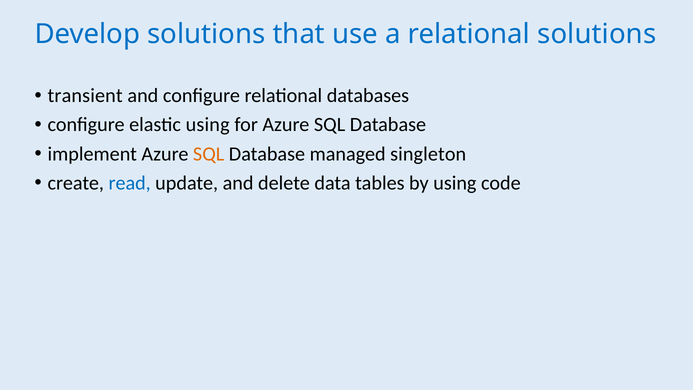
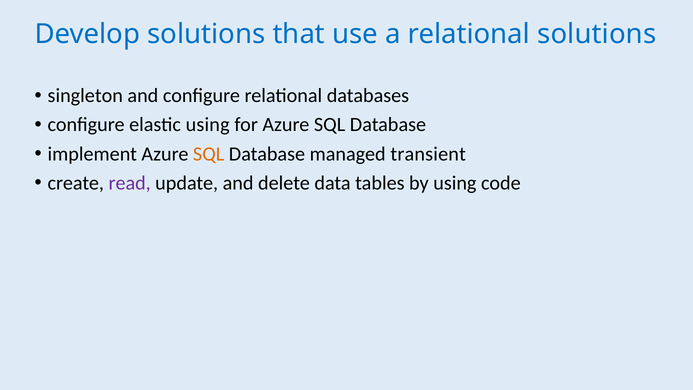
transient: transient -> singleton
singleton: singleton -> transient
read colour: blue -> purple
